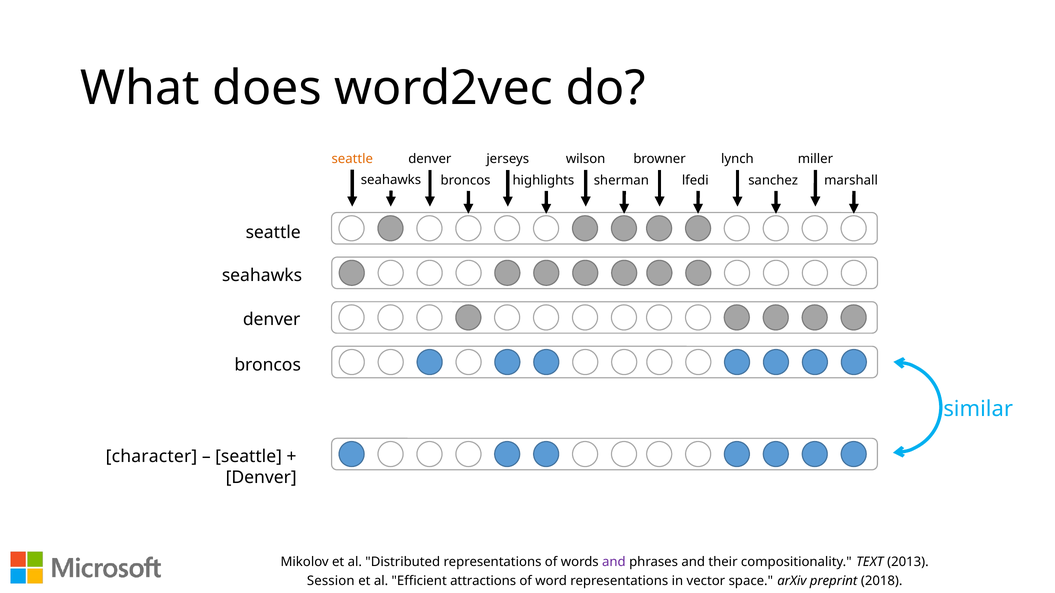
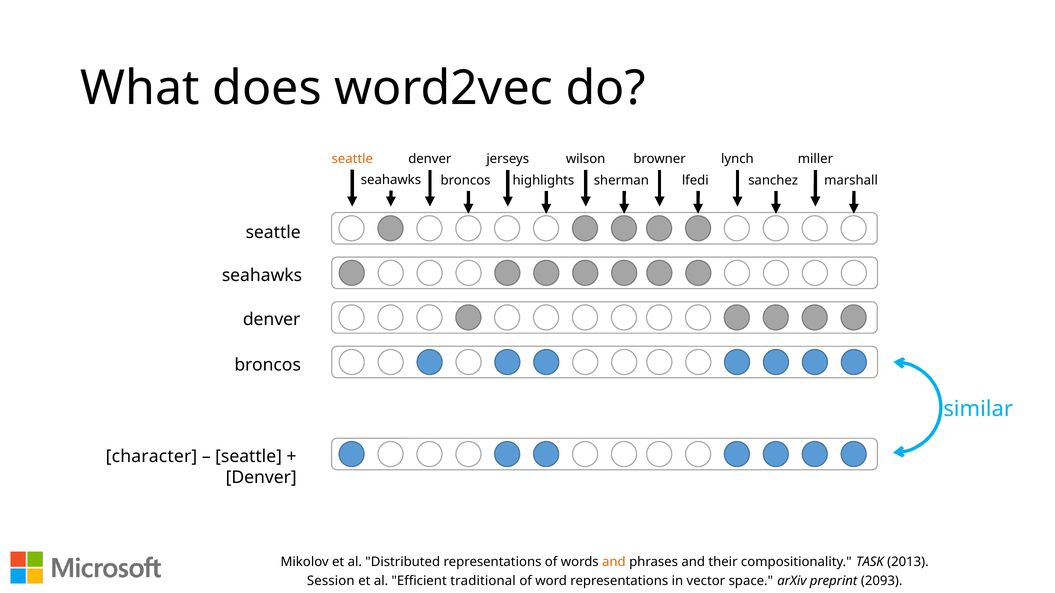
and at (614, 562) colour: purple -> orange
TEXT: TEXT -> TASK
attractions: attractions -> traditional
2018: 2018 -> 2093
